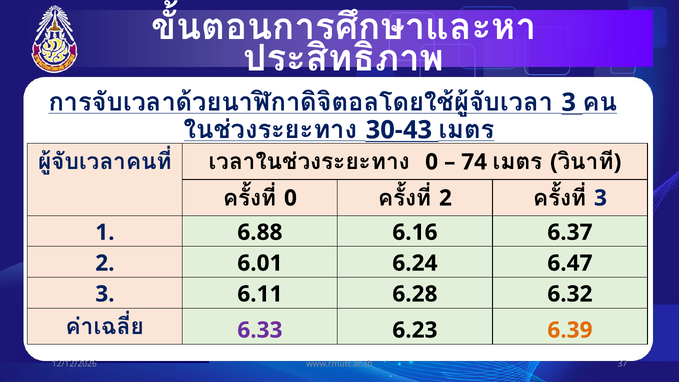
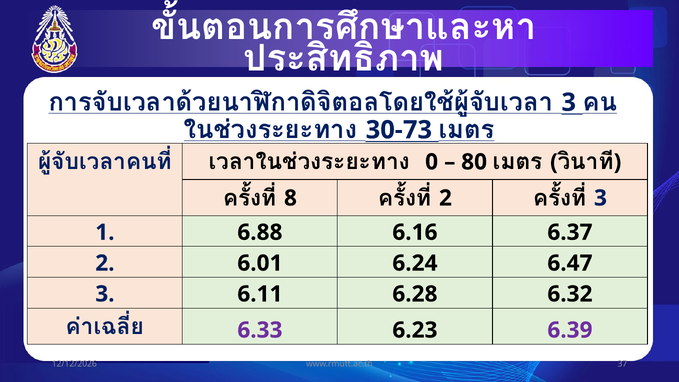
30-43: 30-43 -> 30-73
74: 74 -> 80
0 at (290, 198): 0 -> 8
6.39 colour: orange -> purple
